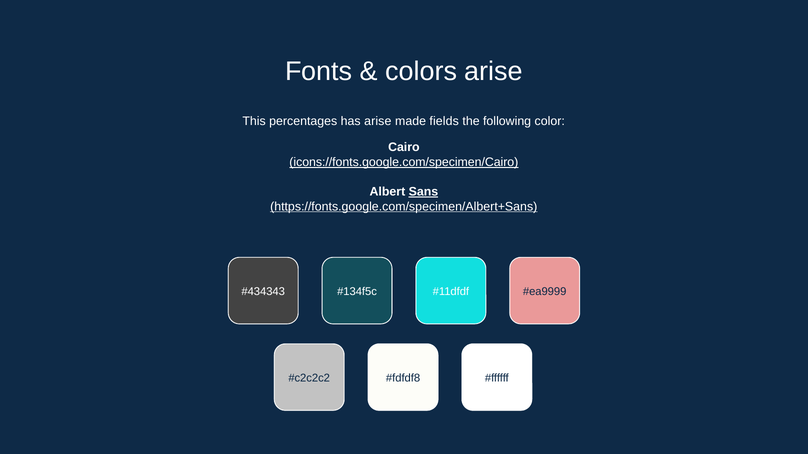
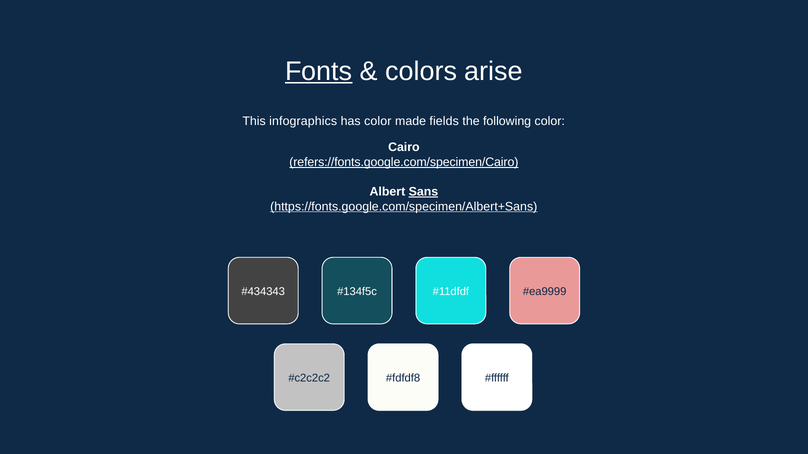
Fonts underline: none -> present
percentages: percentages -> infographics
has arise: arise -> color
icons://fonts.google.com/specimen/Cairo: icons://fonts.google.com/specimen/Cairo -> refers://fonts.google.com/specimen/Cairo
